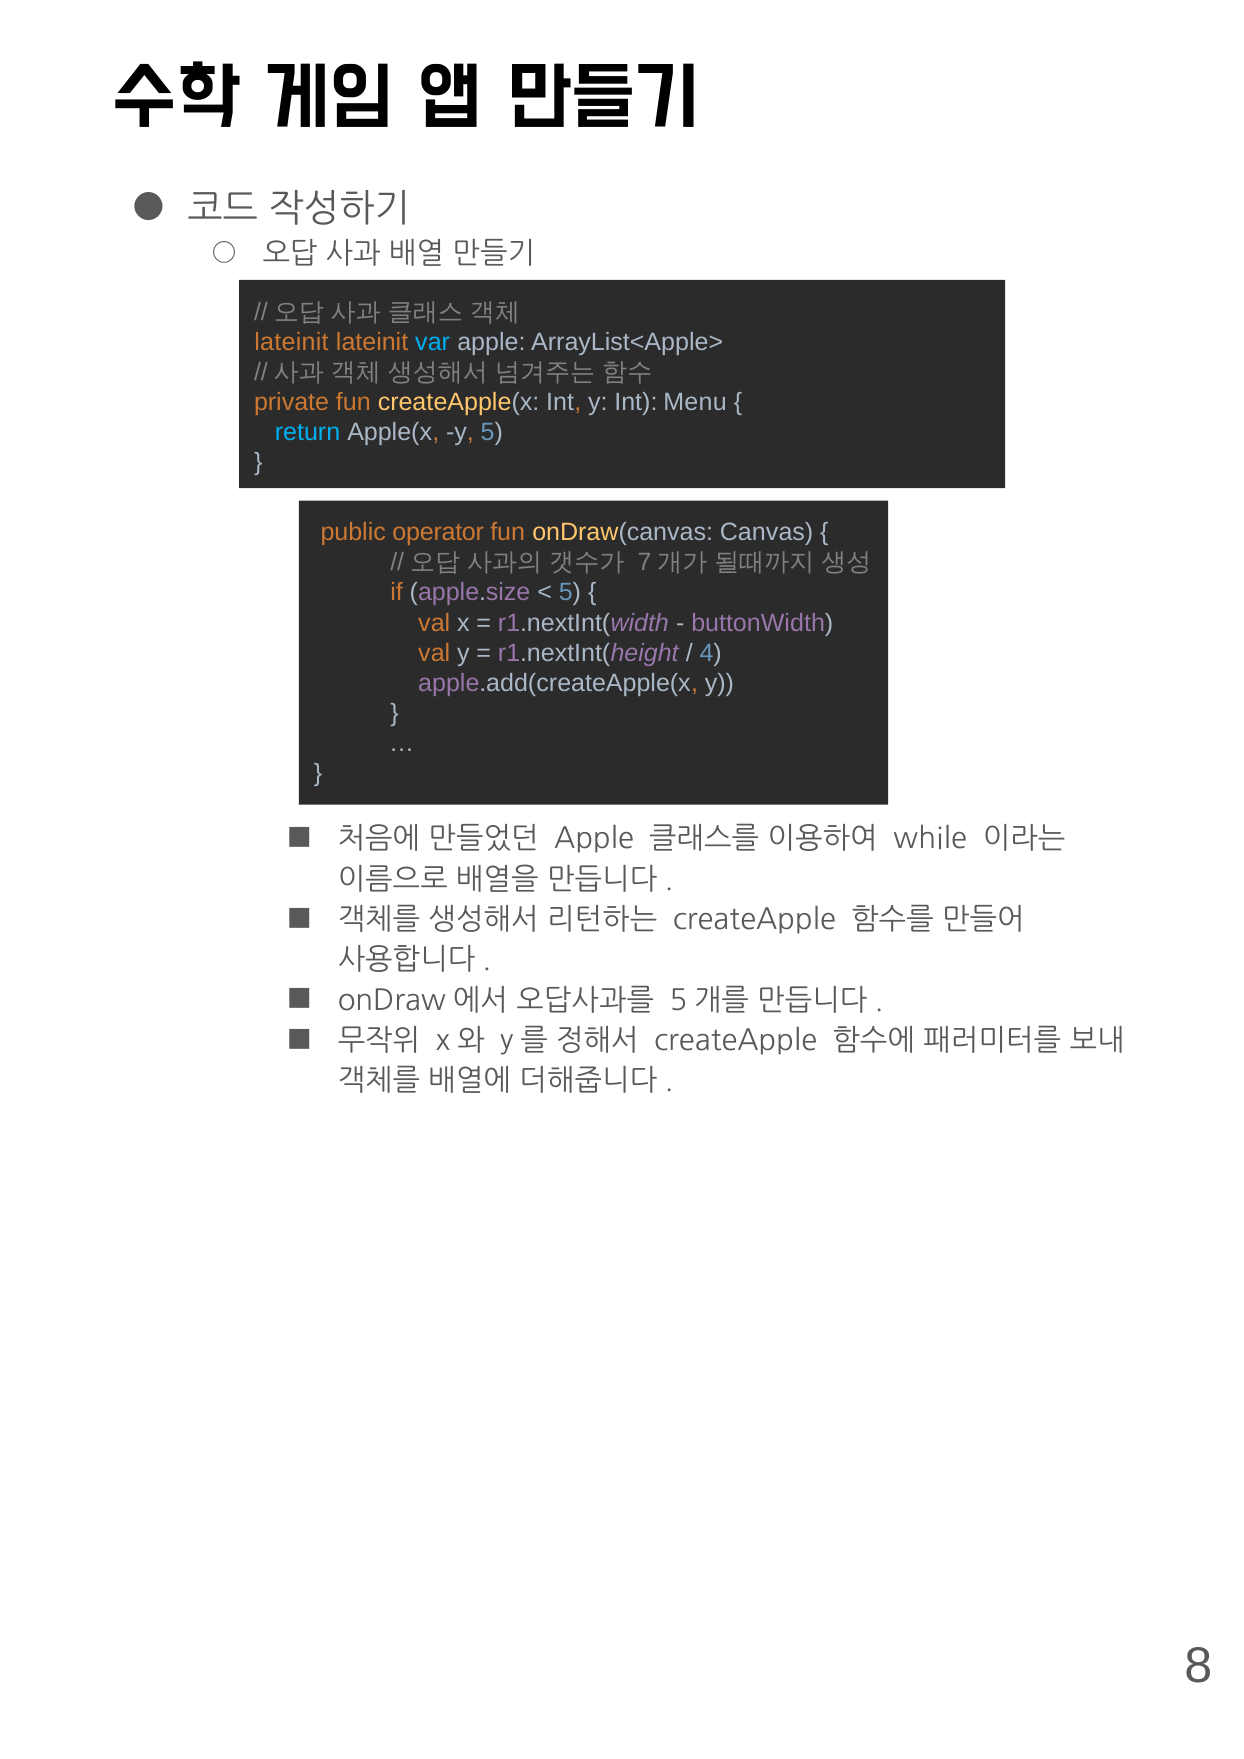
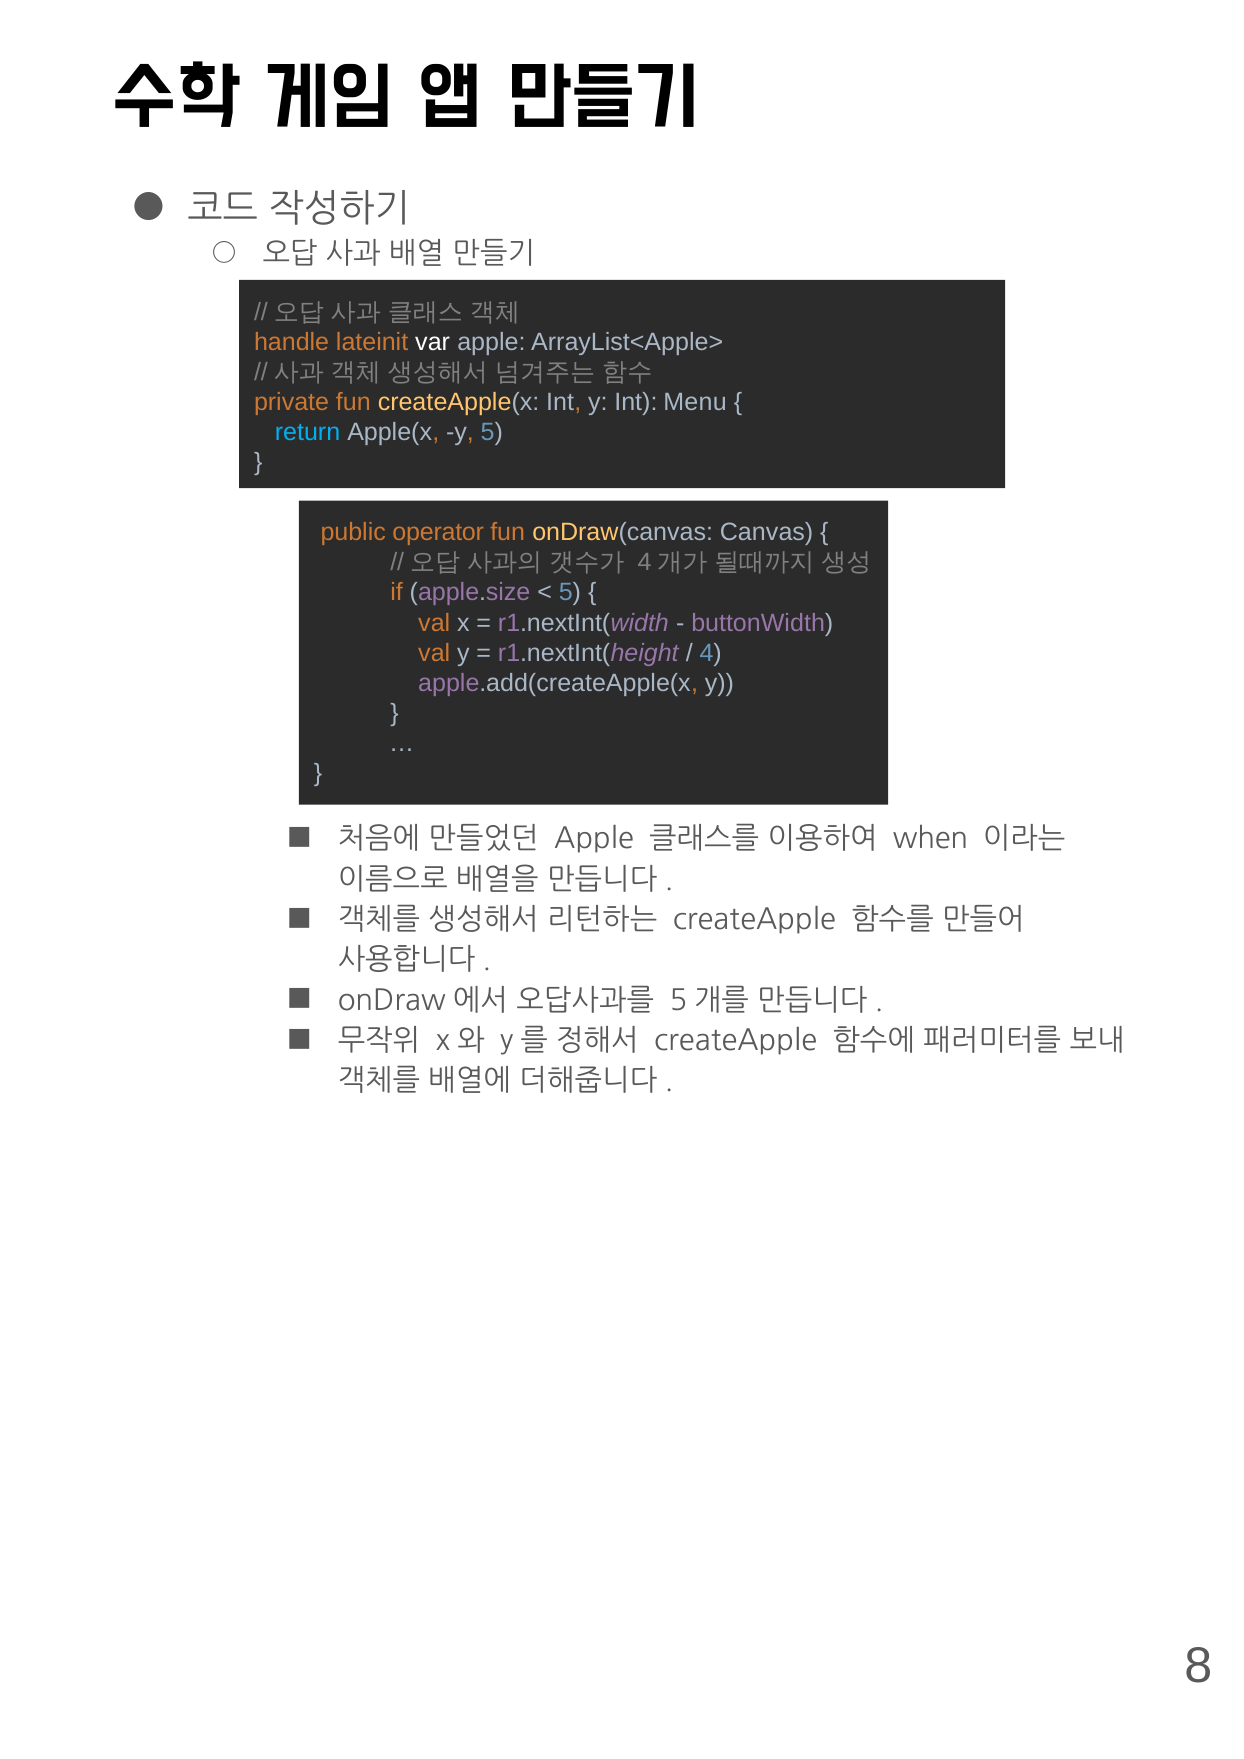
lateinit at (291, 342): lateinit -> handle
var colour: light blue -> white
7 at (645, 563): 7 -> 4
while: while -> when
